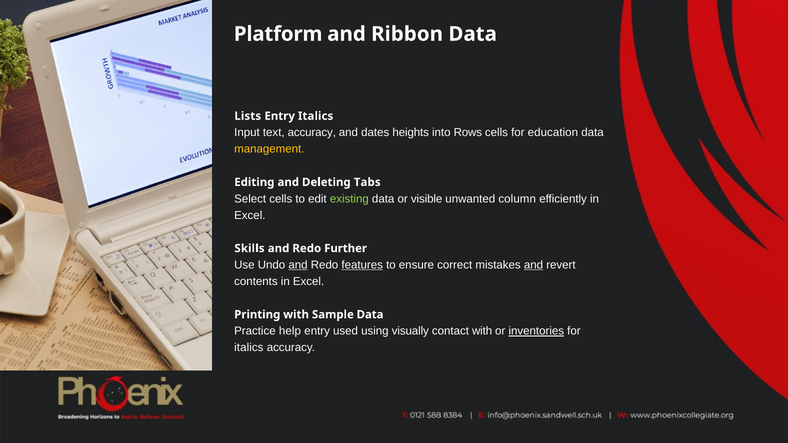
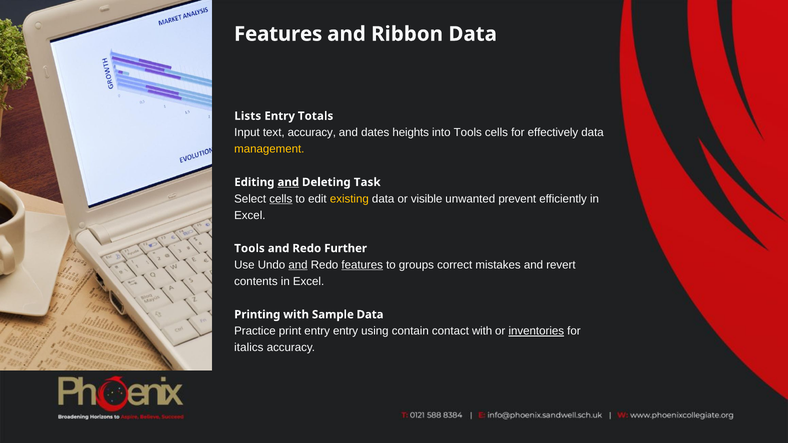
Platform at (278, 34): Platform -> Features
Entry Italics: Italics -> Totals
into Rows: Rows -> Tools
education: education -> effectively
and at (288, 182) underline: none -> present
Tabs: Tabs -> Task
cells at (281, 199) underline: none -> present
existing colour: light green -> yellow
column: column -> prevent
Skills at (249, 248): Skills -> Tools
ensure: ensure -> groups
and at (533, 265) underline: present -> none
help: help -> print
entry used: used -> entry
visually: visually -> contain
